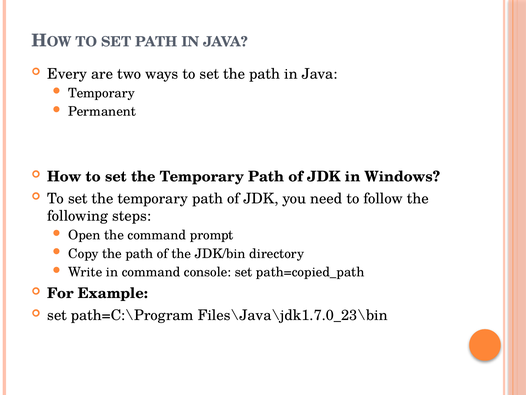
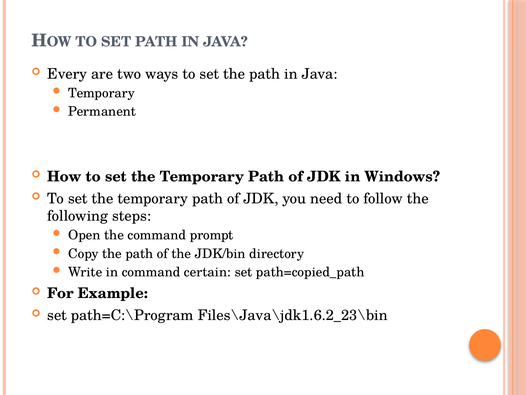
console: console -> certain
Files\Java\jdk1.7.0_23\bin: Files\Java\jdk1.7.0_23\bin -> Files\Java\jdk1.6.2_23\bin
